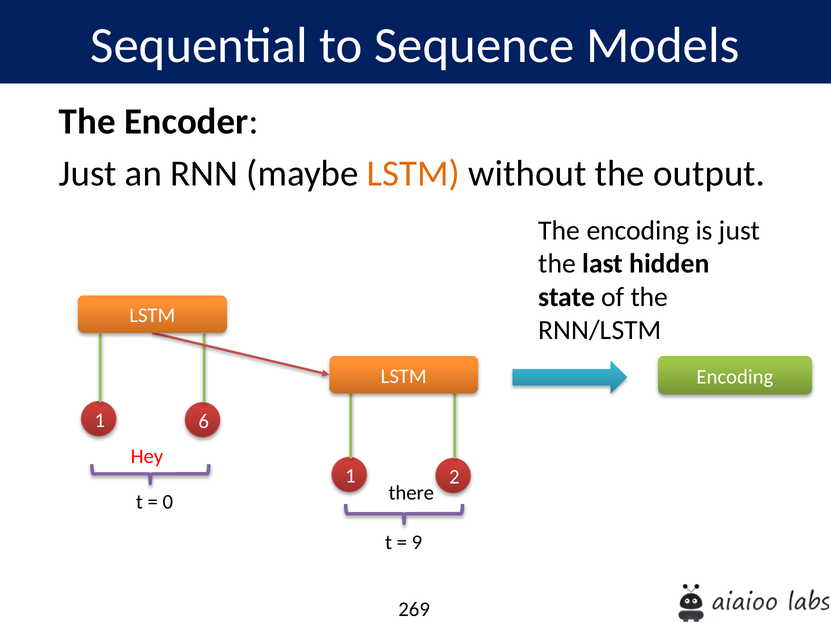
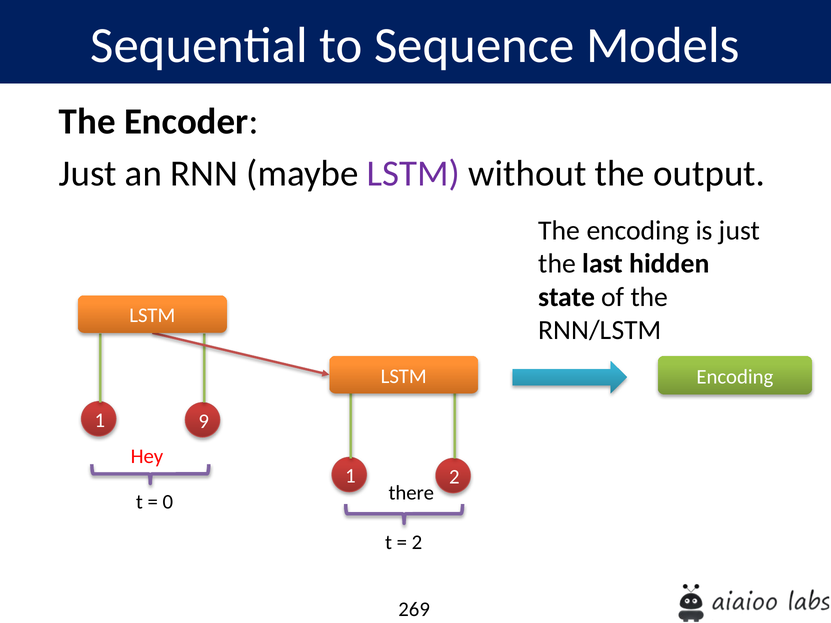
LSTM at (414, 174) colour: orange -> purple
6: 6 -> 9
9 at (417, 542): 9 -> 2
